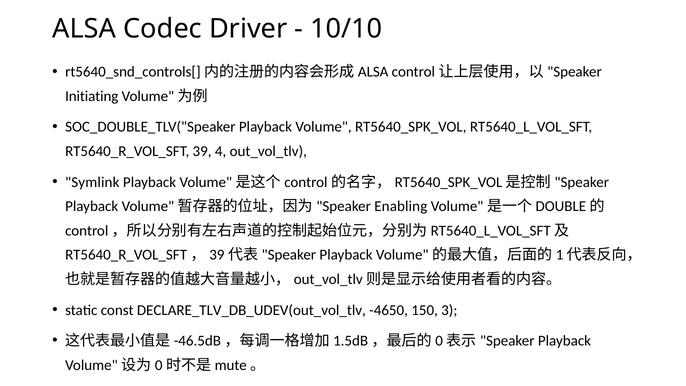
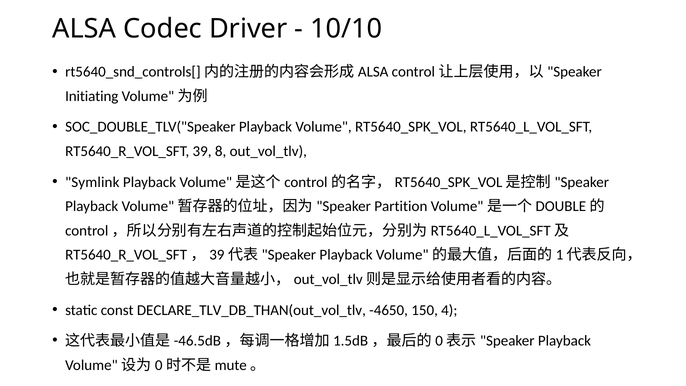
4: 4 -> 8
Enabling: Enabling -> Partition
DECLARE_TLV_DB_UDEV(out_vol_tlv: DECLARE_TLV_DB_UDEV(out_vol_tlv -> DECLARE_TLV_DB_THAN(out_vol_tlv
3: 3 -> 4
